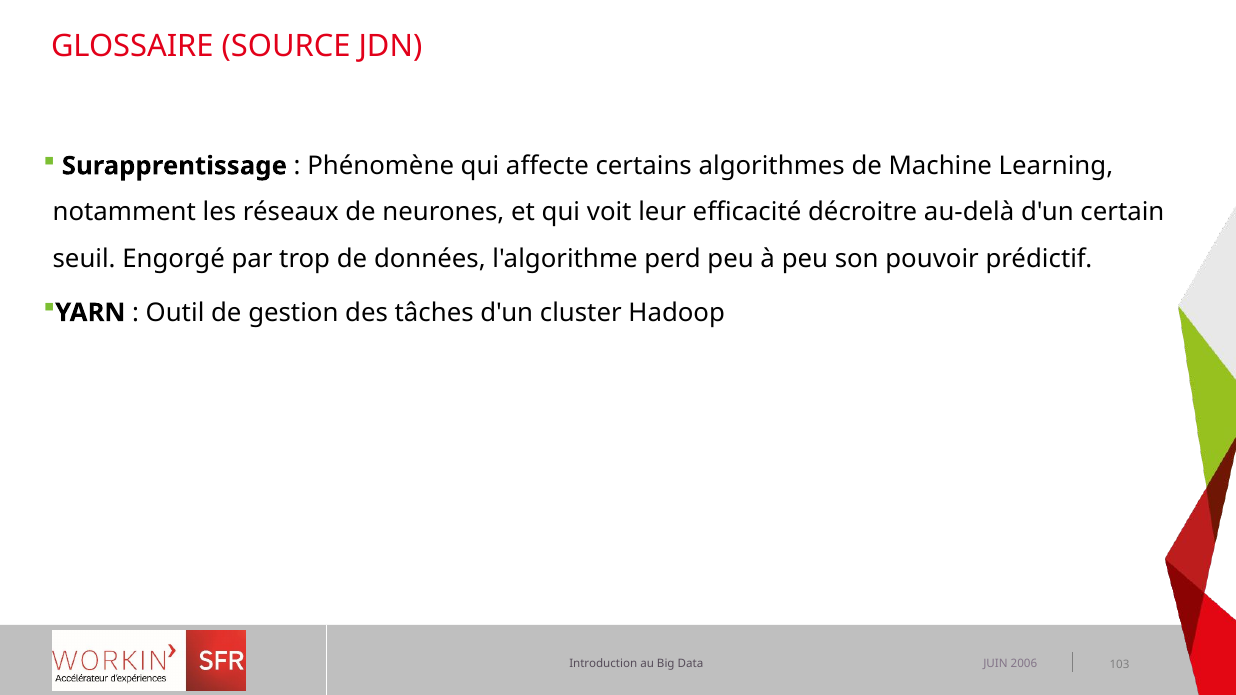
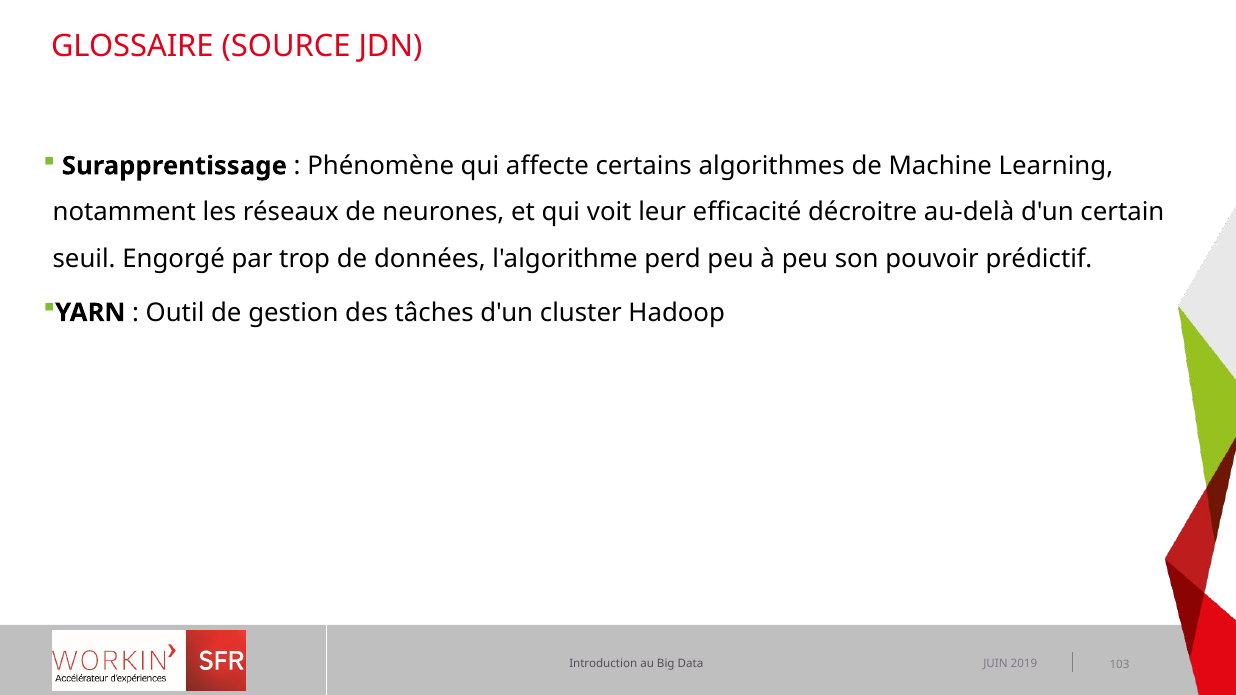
2006: 2006 -> 2019
